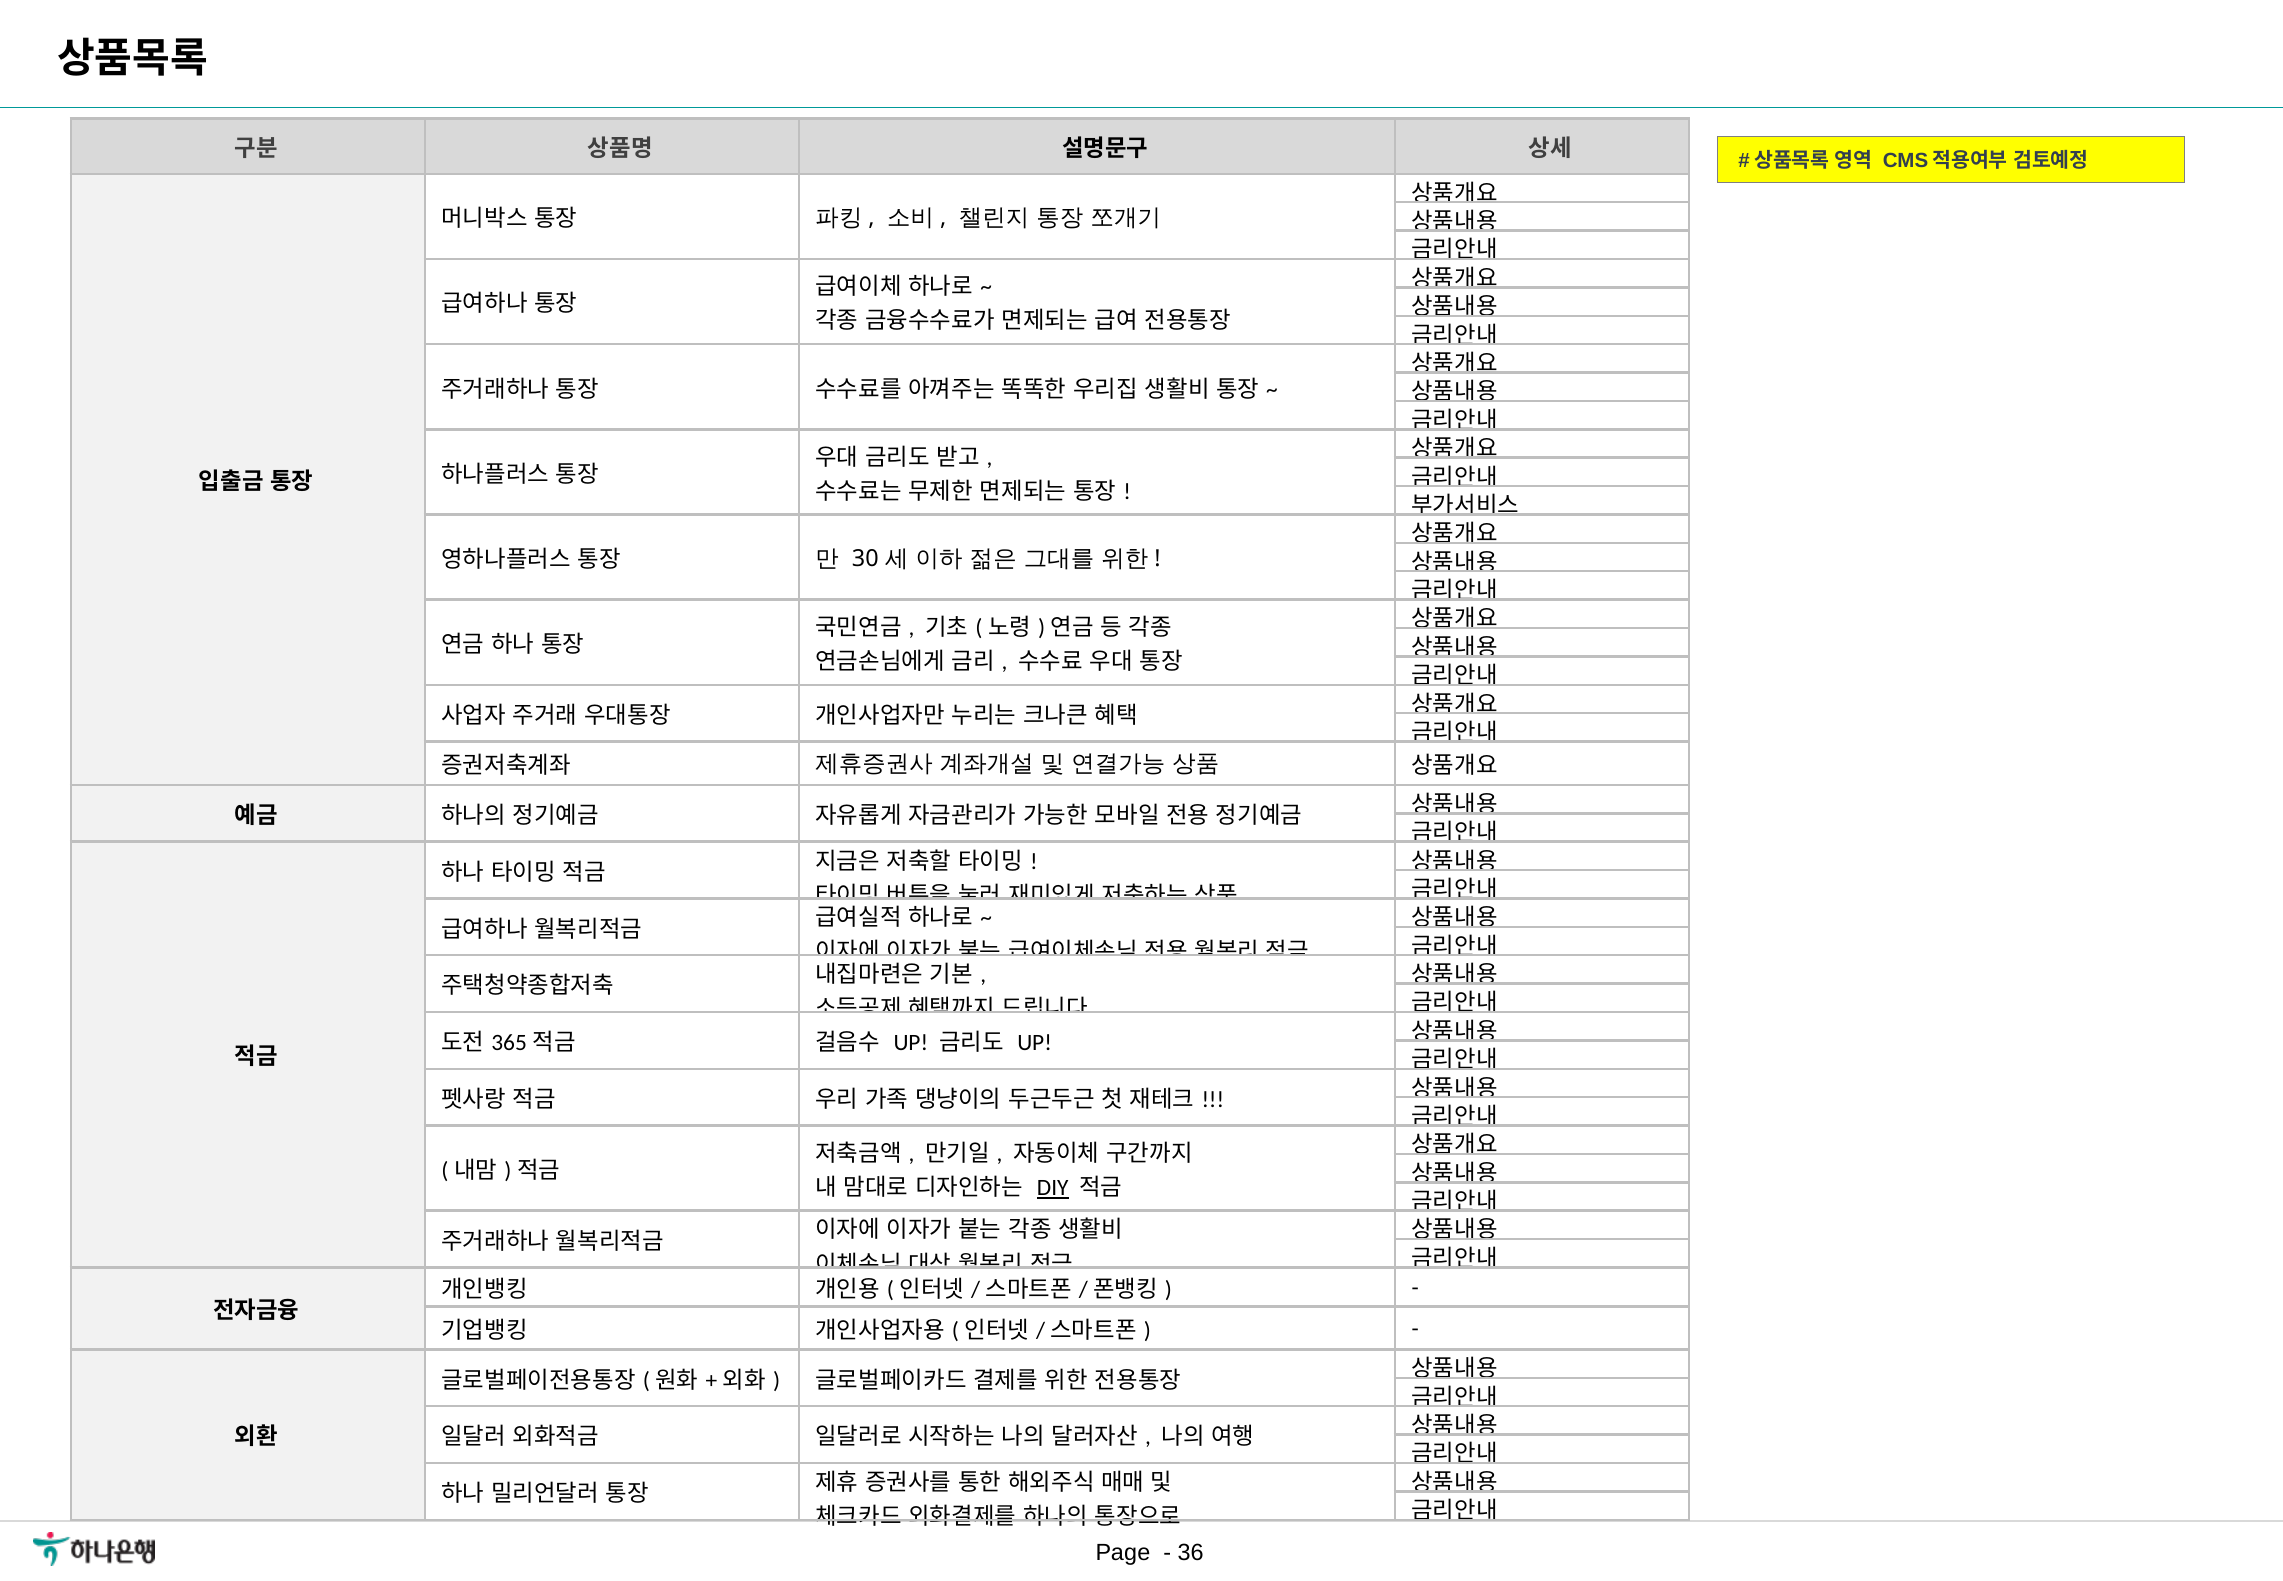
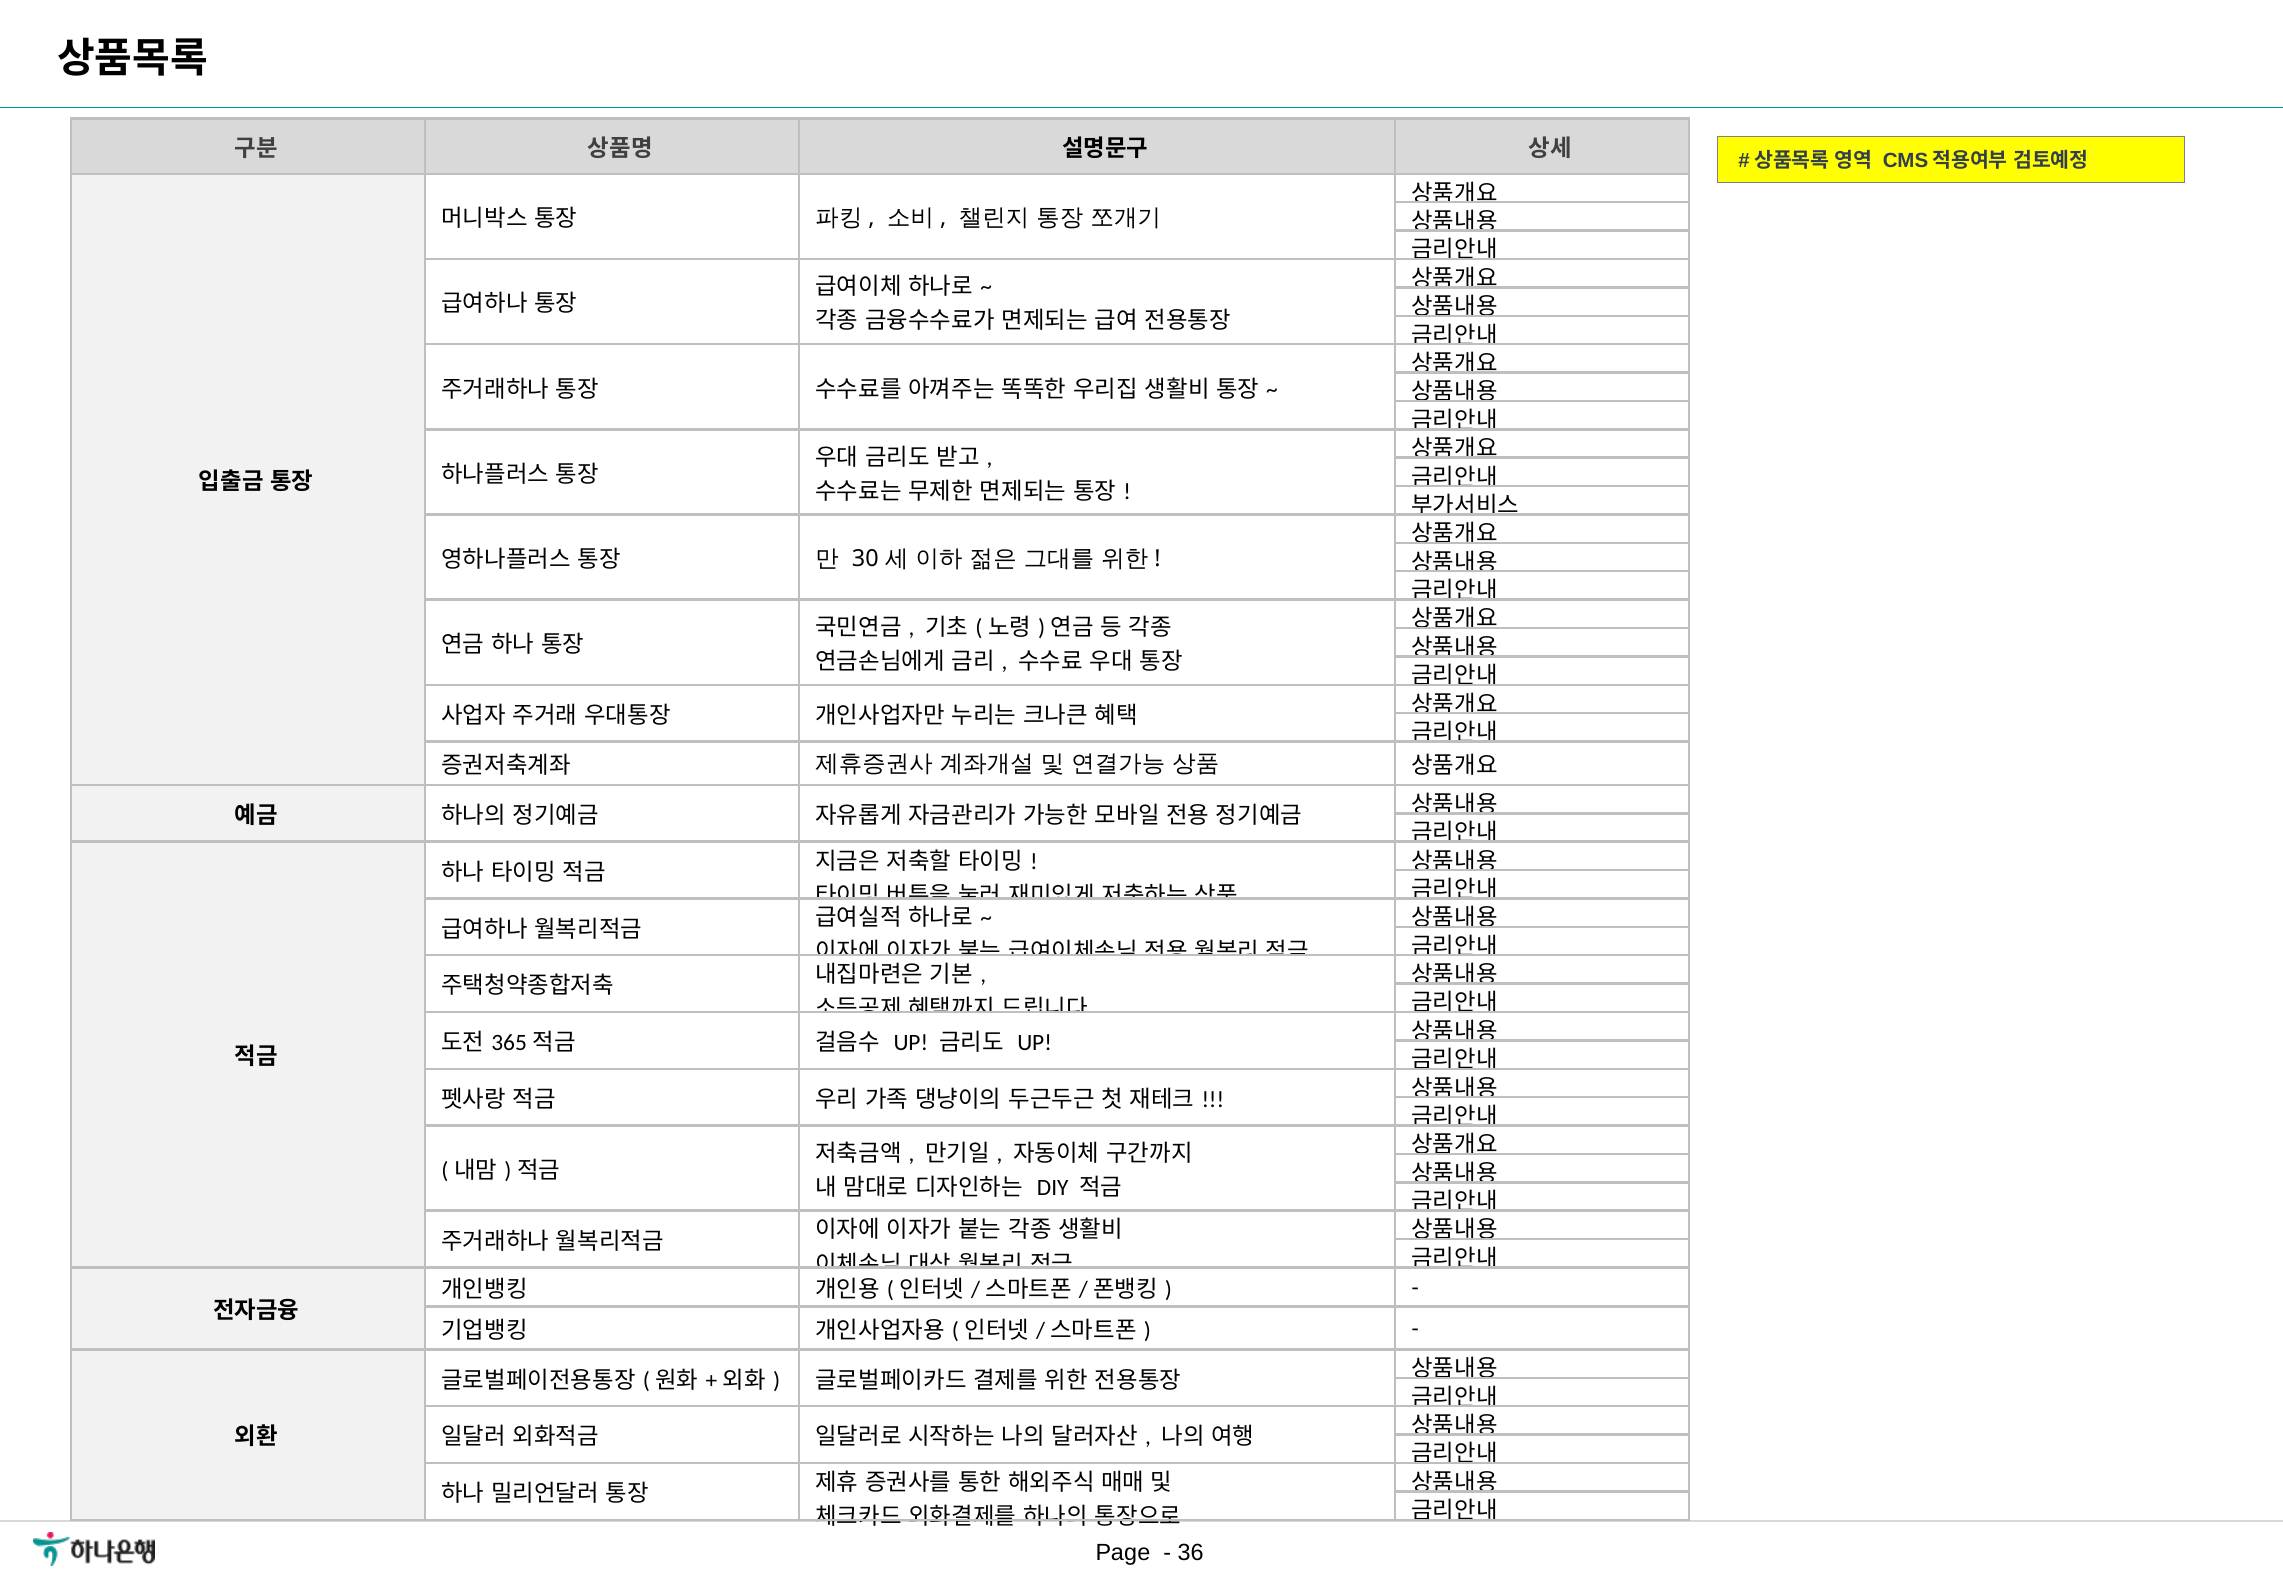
DIY underline: present -> none
